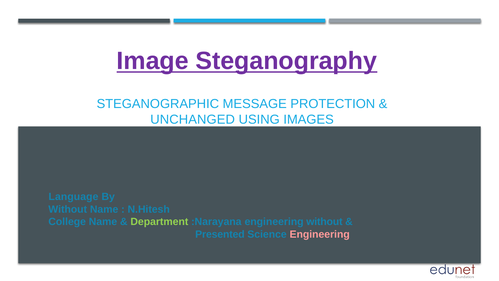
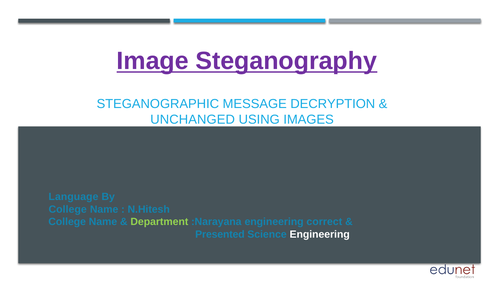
PROTECTION: PROTECTION -> DECRYPTION
Without at (68, 209): Without -> College
engineering without: without -> correct
Engineering at (320, 234) colour: pink -> white
